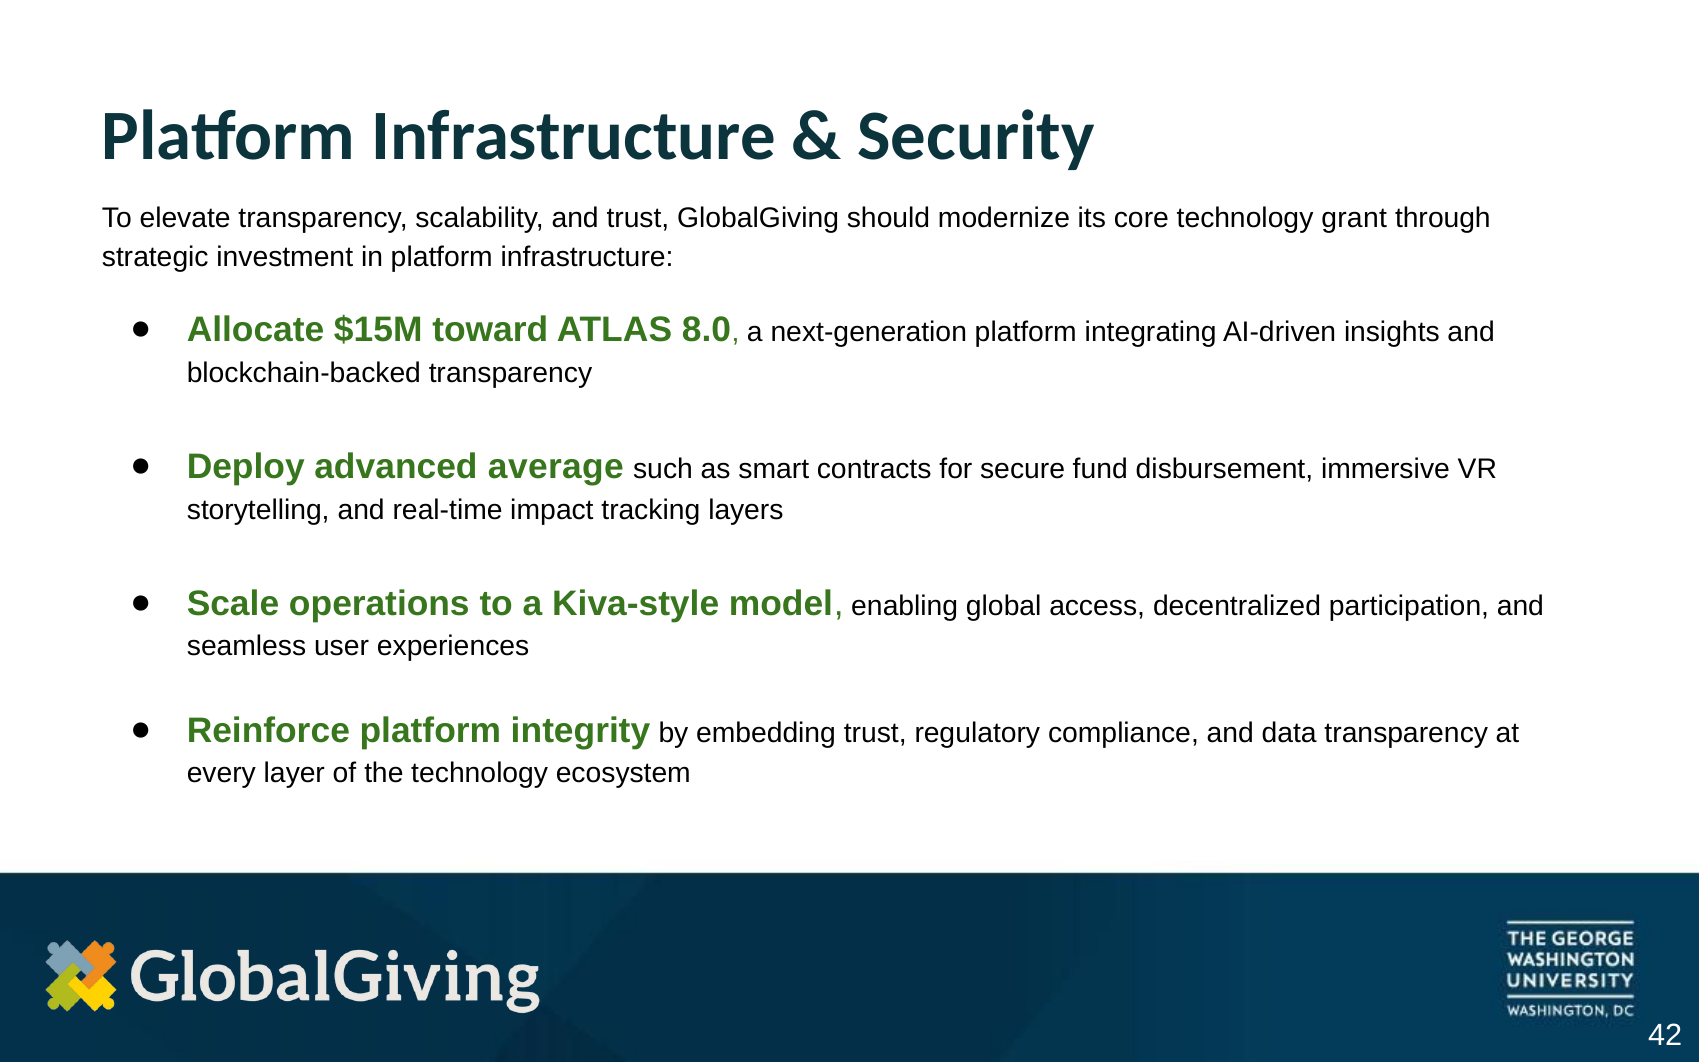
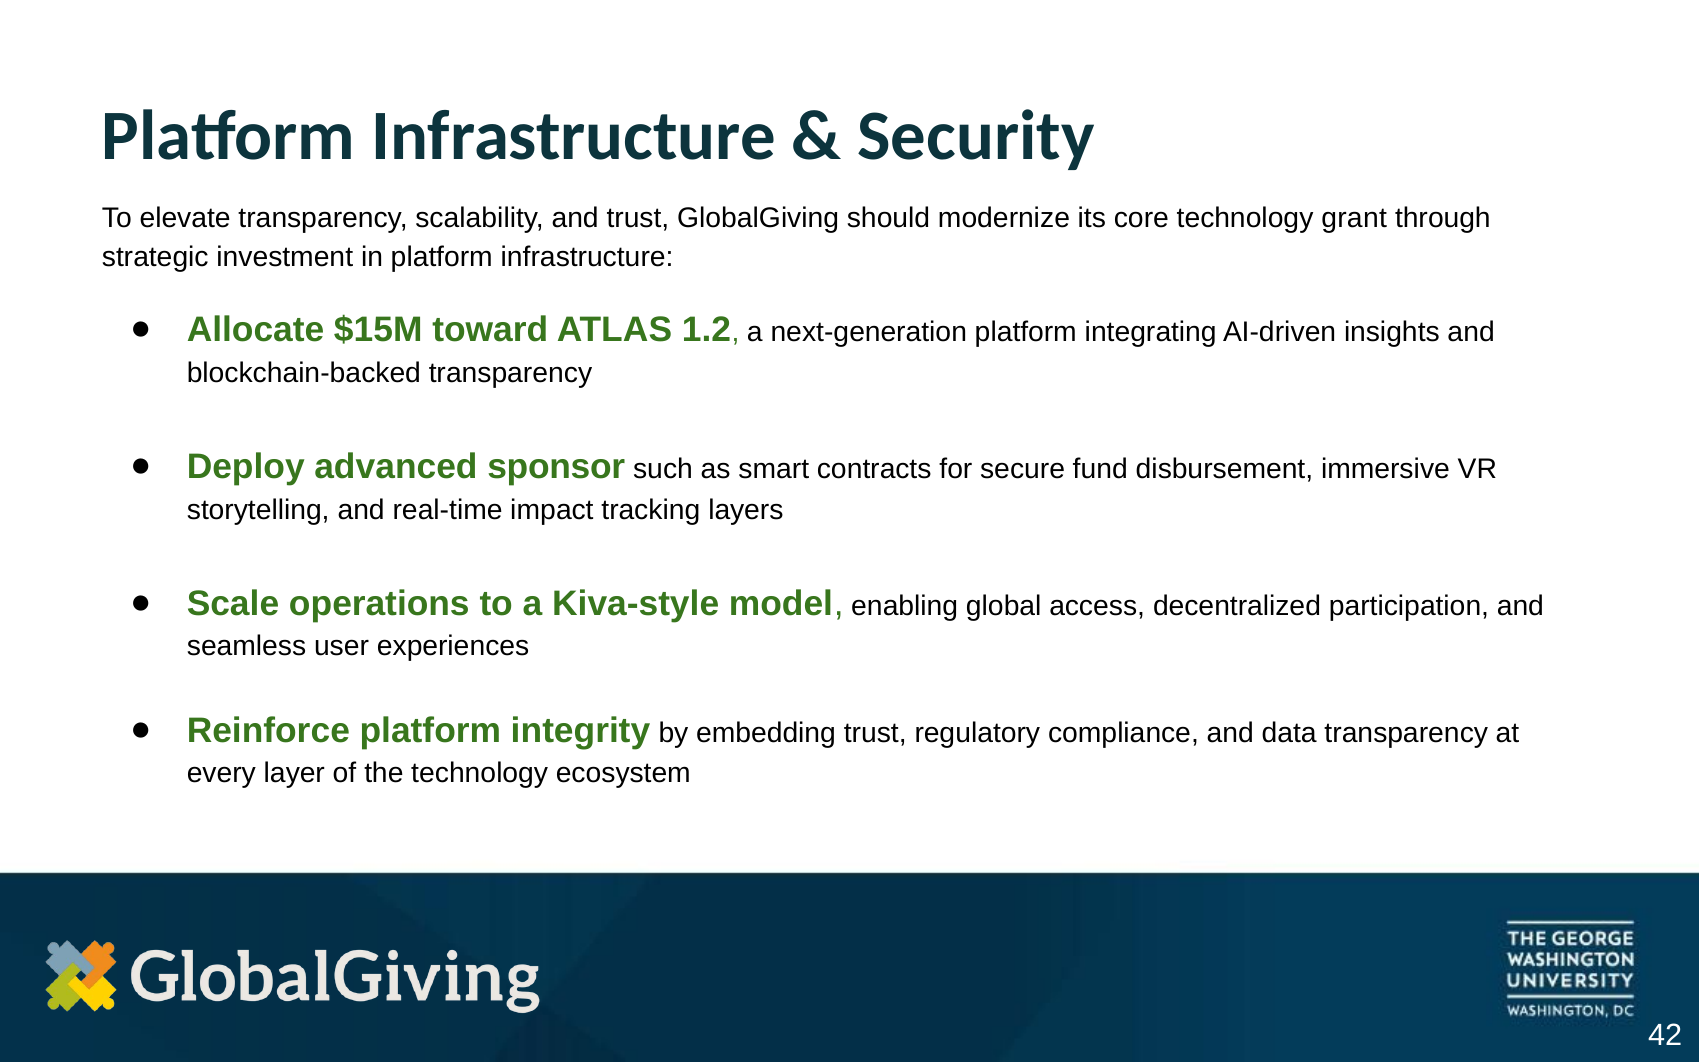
8.0: 8.0 -> 1.2
average: average -> sponsor
